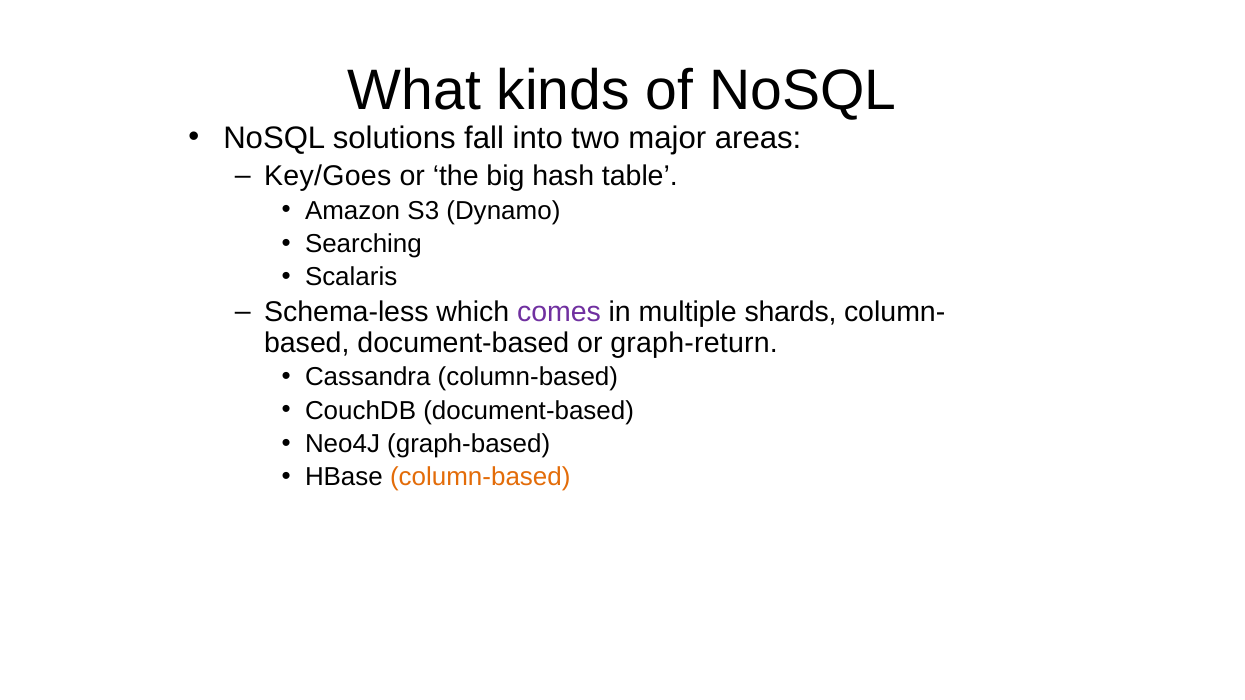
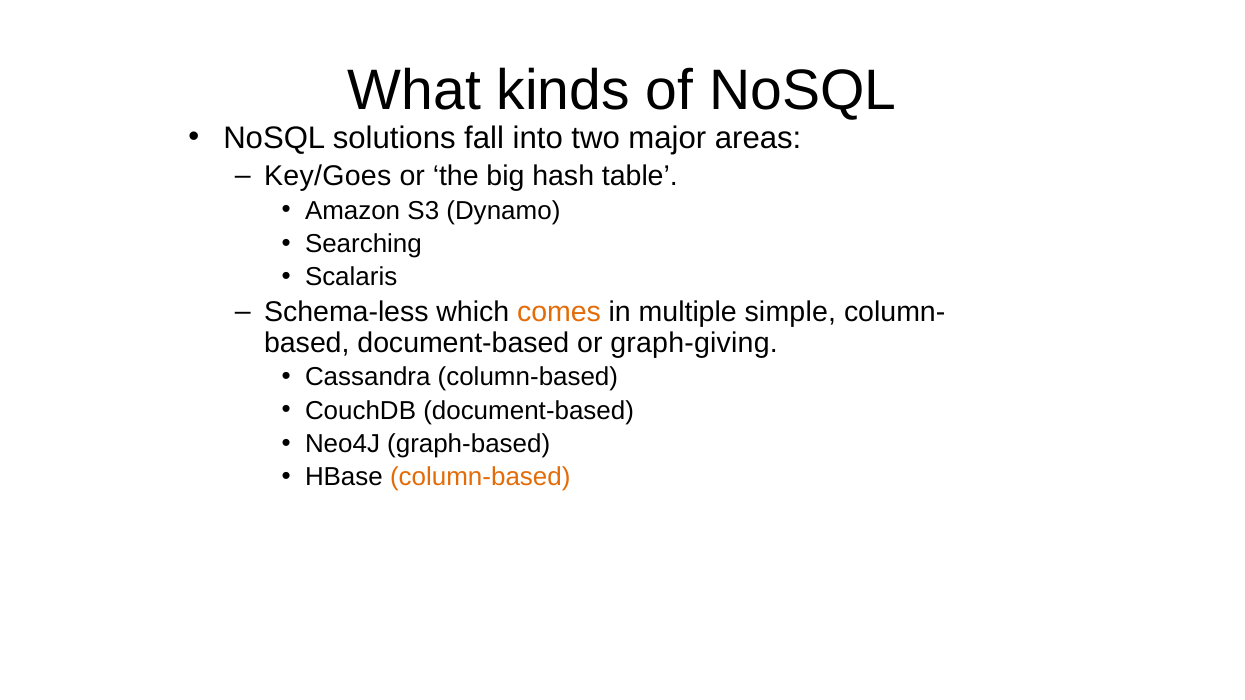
comes colour: purple -> orange
shards: shards -> simple
graph-return: graph-return -> graph-giving
